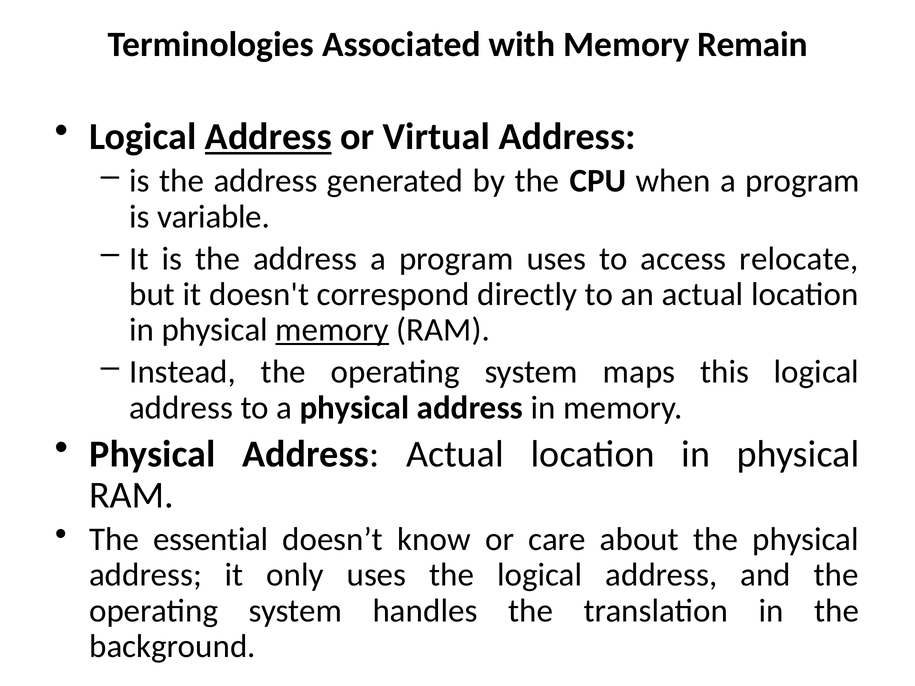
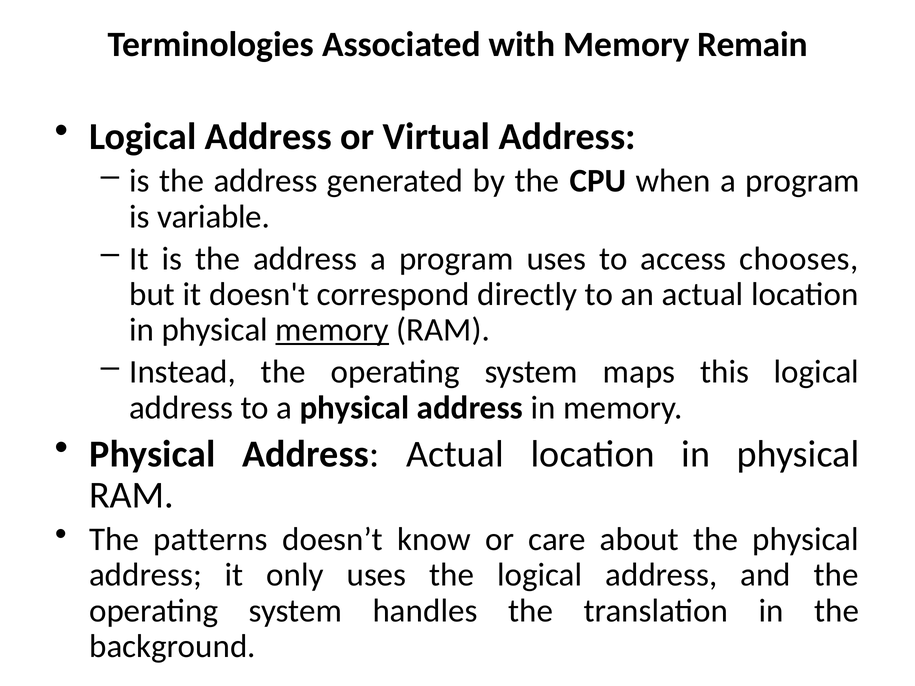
Address at (268, 137) underline: present -> none
relocate: relocate -> chooses
essential: essential -> patterns
